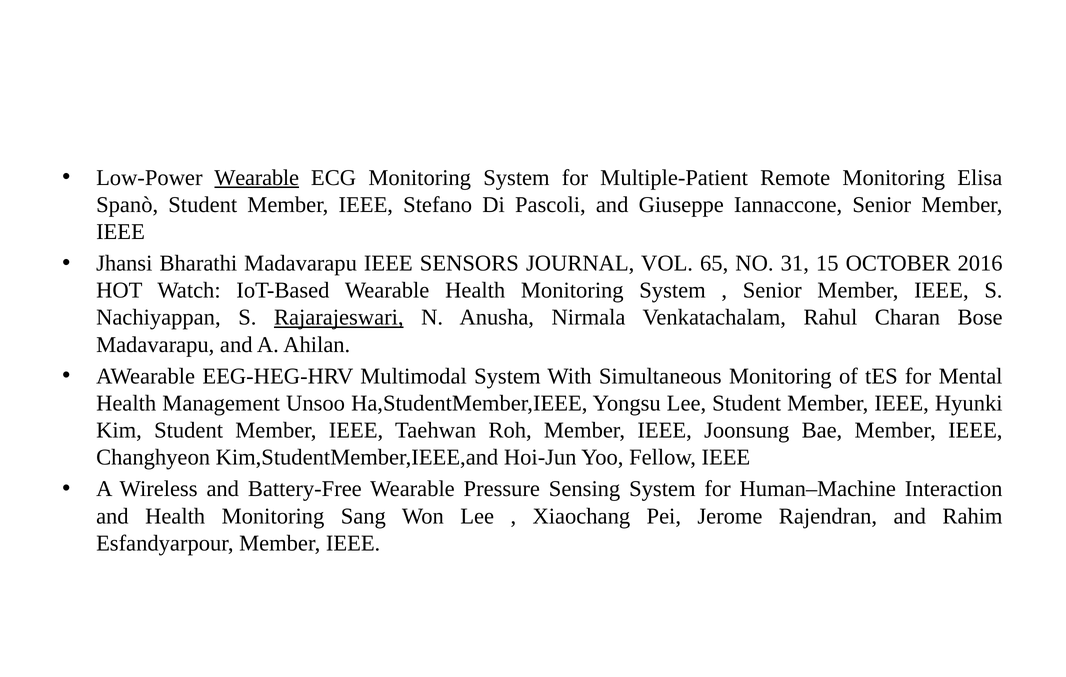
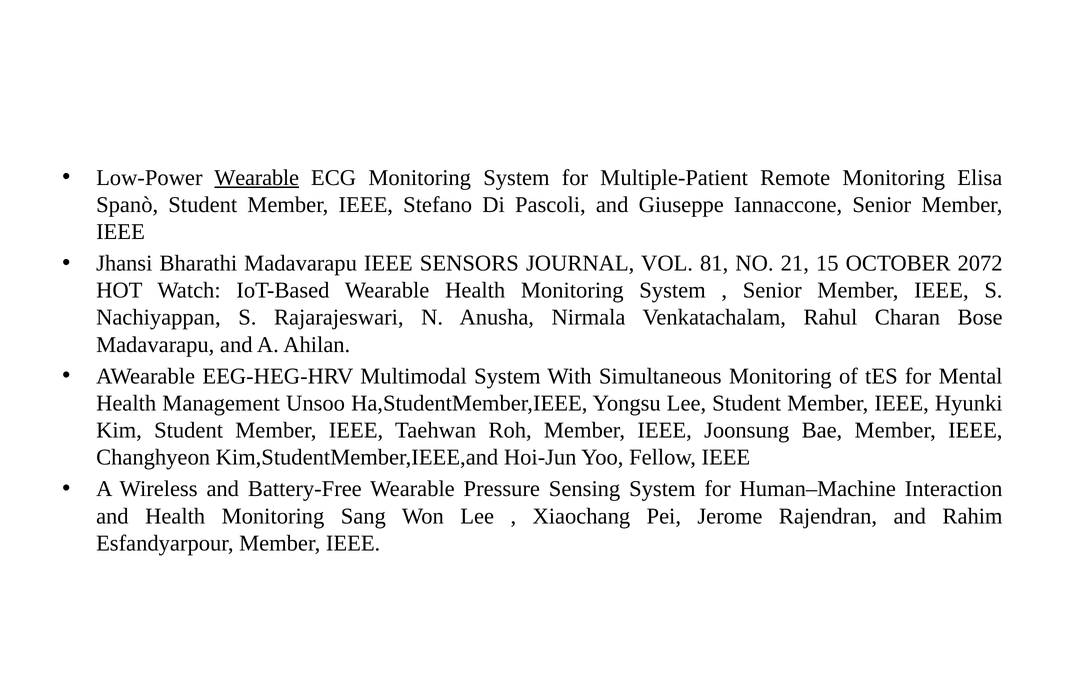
65: 65 -> 81
31: 31 -> 21
2016: 2016 -> 2072
Rajarajeswari underline: present -> none
